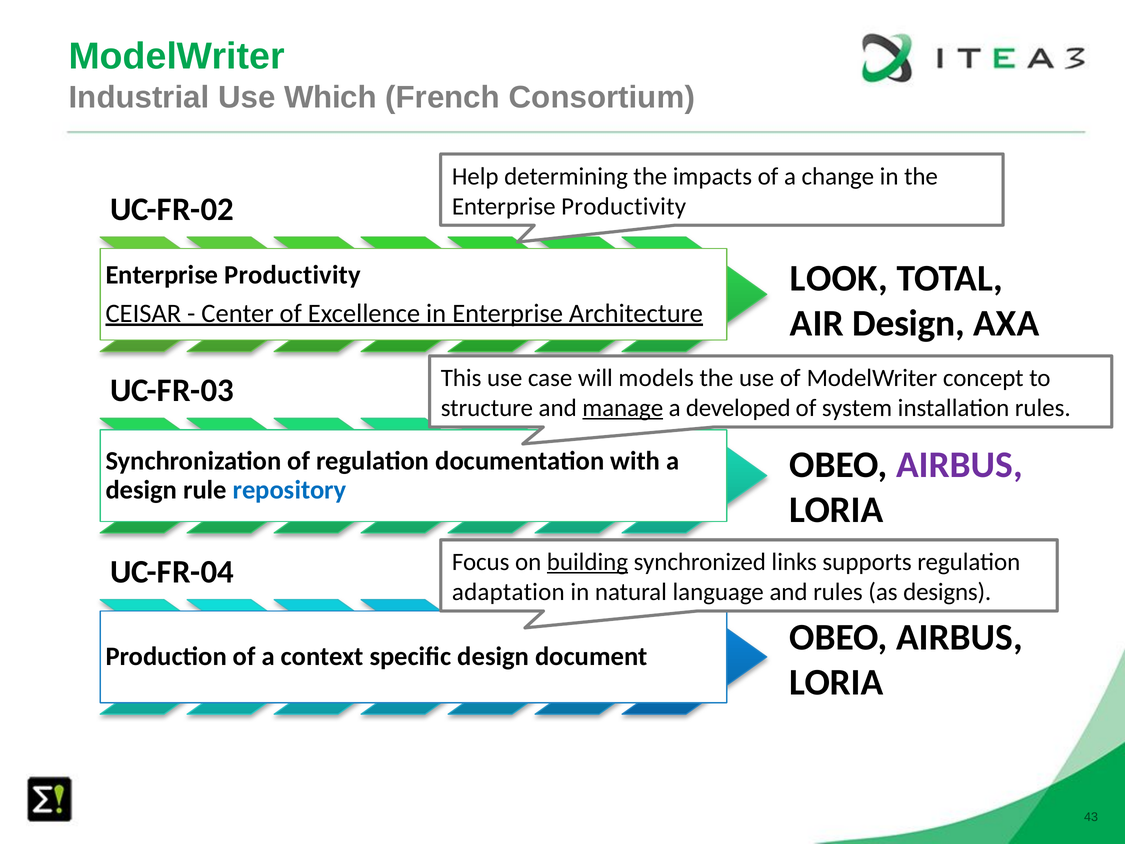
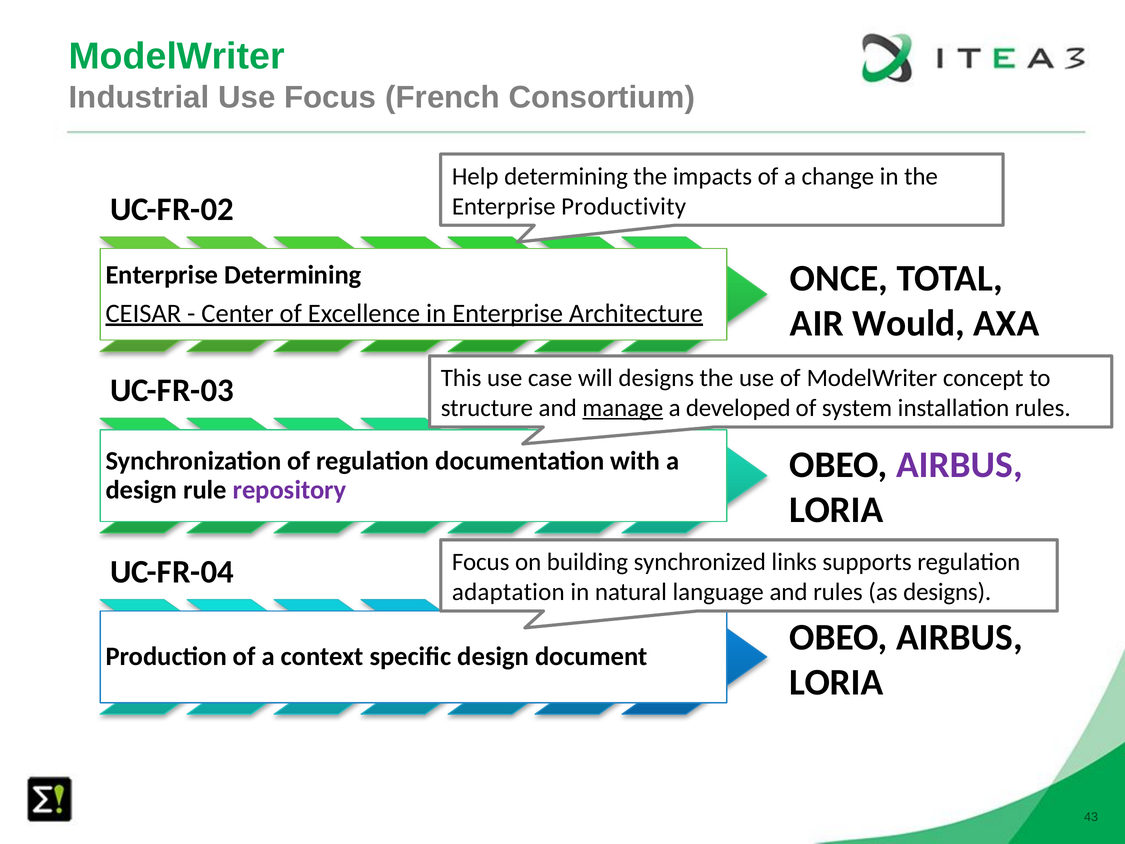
Use Which: Which -> Focus
LOOK: LOOK -> ONCE
Productivity at (293, 275): Productivity -> Determining
AIR Design: Design -> Would
will models: models -> designs
repository colour: blue -> purple
building underline: present -> none
